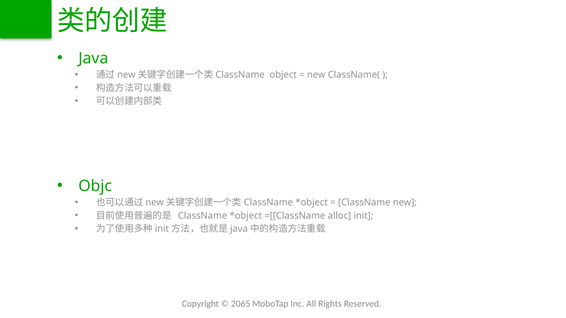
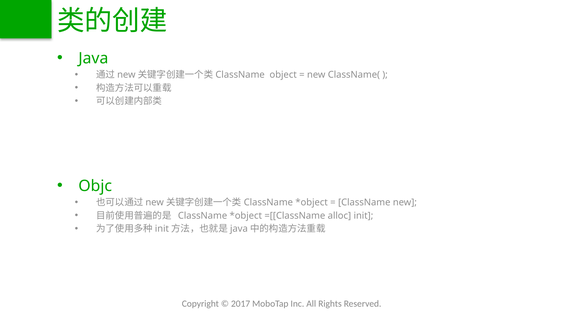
2065: 2065 -> 2017
